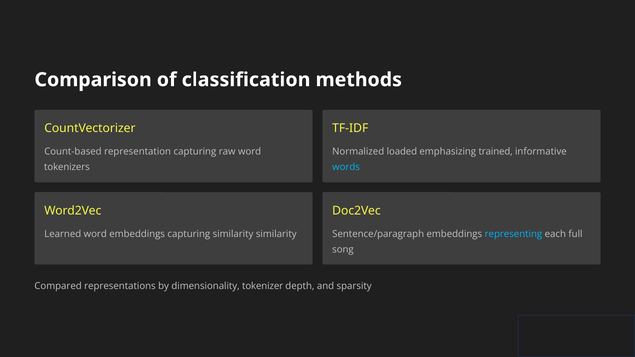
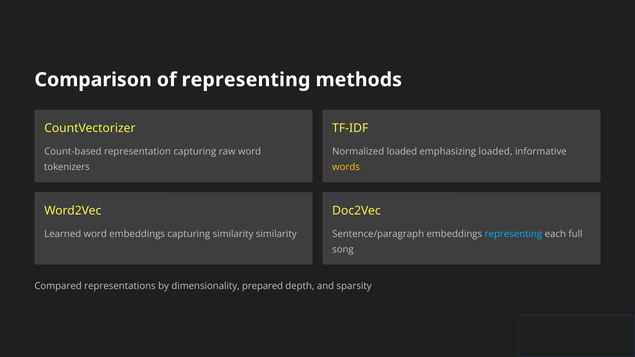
of classification: classification -> representing
emphasizing trained: trained -> loaded
words colour: light blue -> yellow
tokenizer: tokenizer -> prepared
